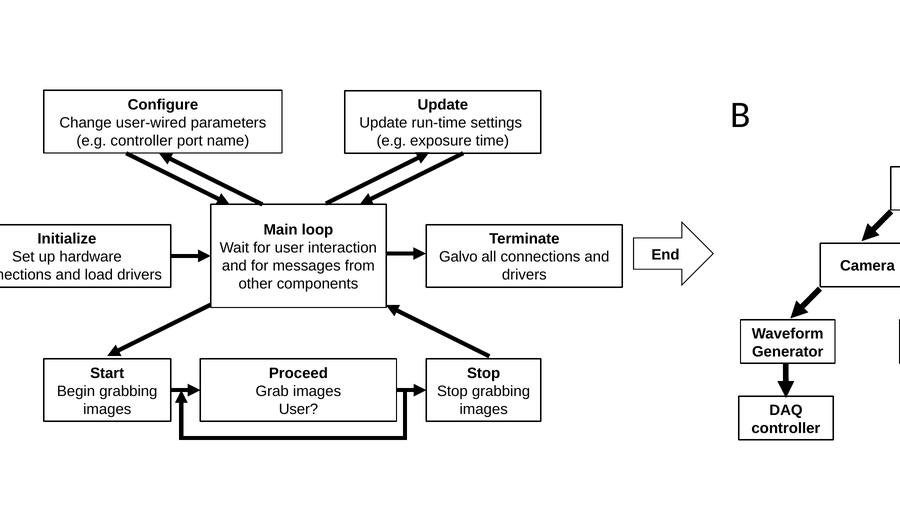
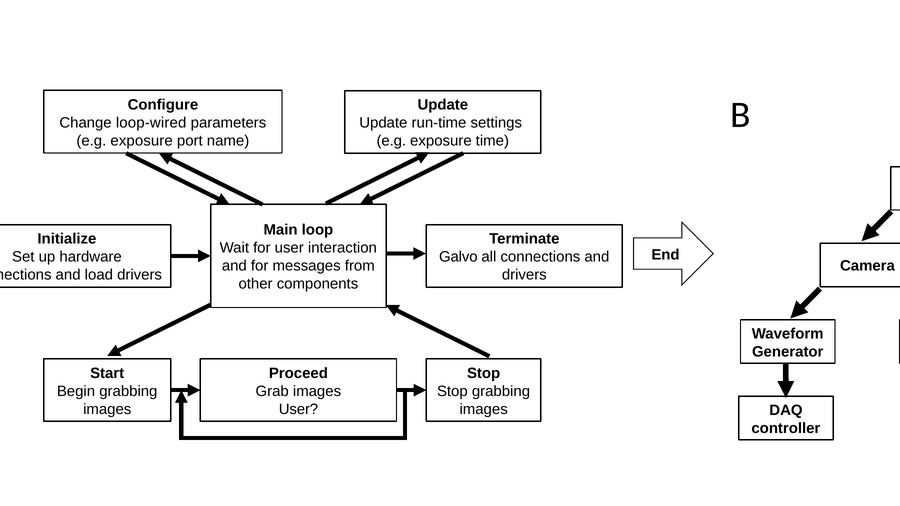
user-wired: user-wired -> loop-wired
controller at (142, 141): controller -> exposure
